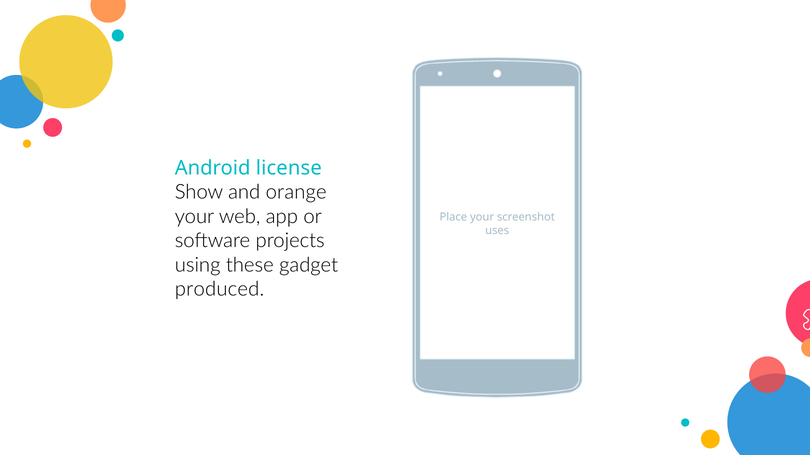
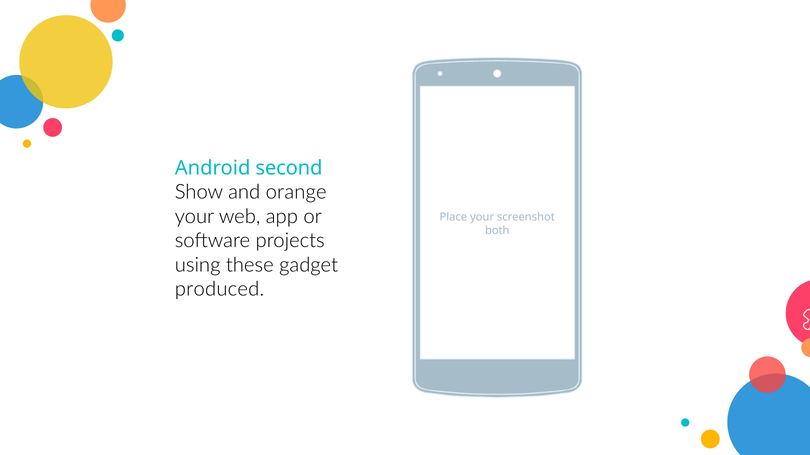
license: license -> second
uses: uses -> both
